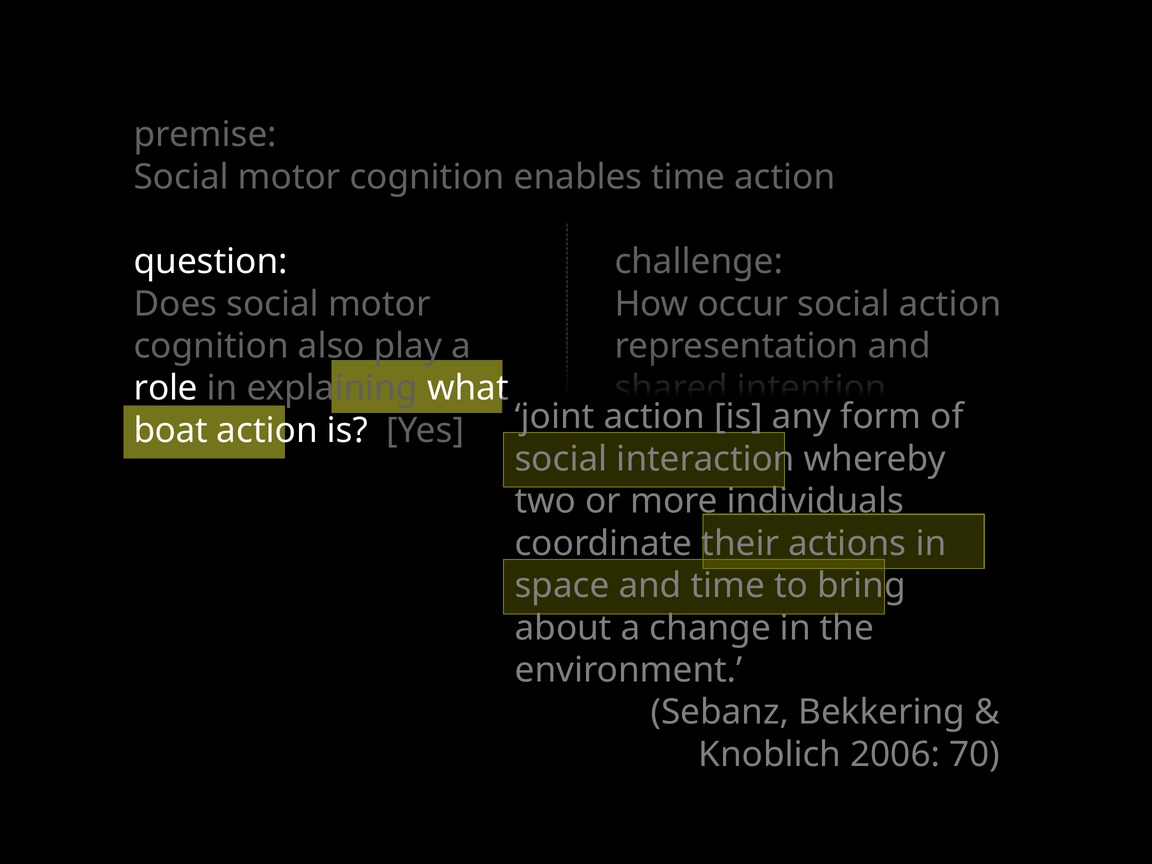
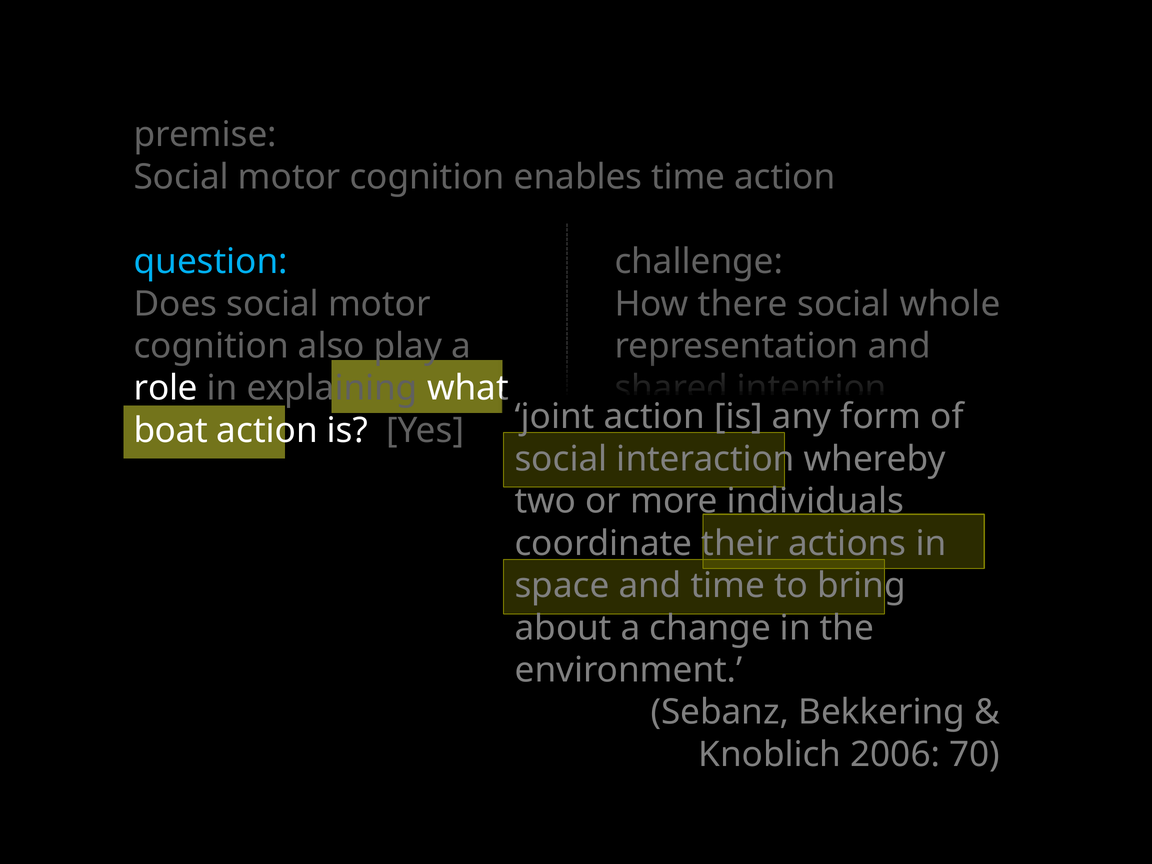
question colour: white -> light blue
occur: occur -> there
social action: action -> whole
